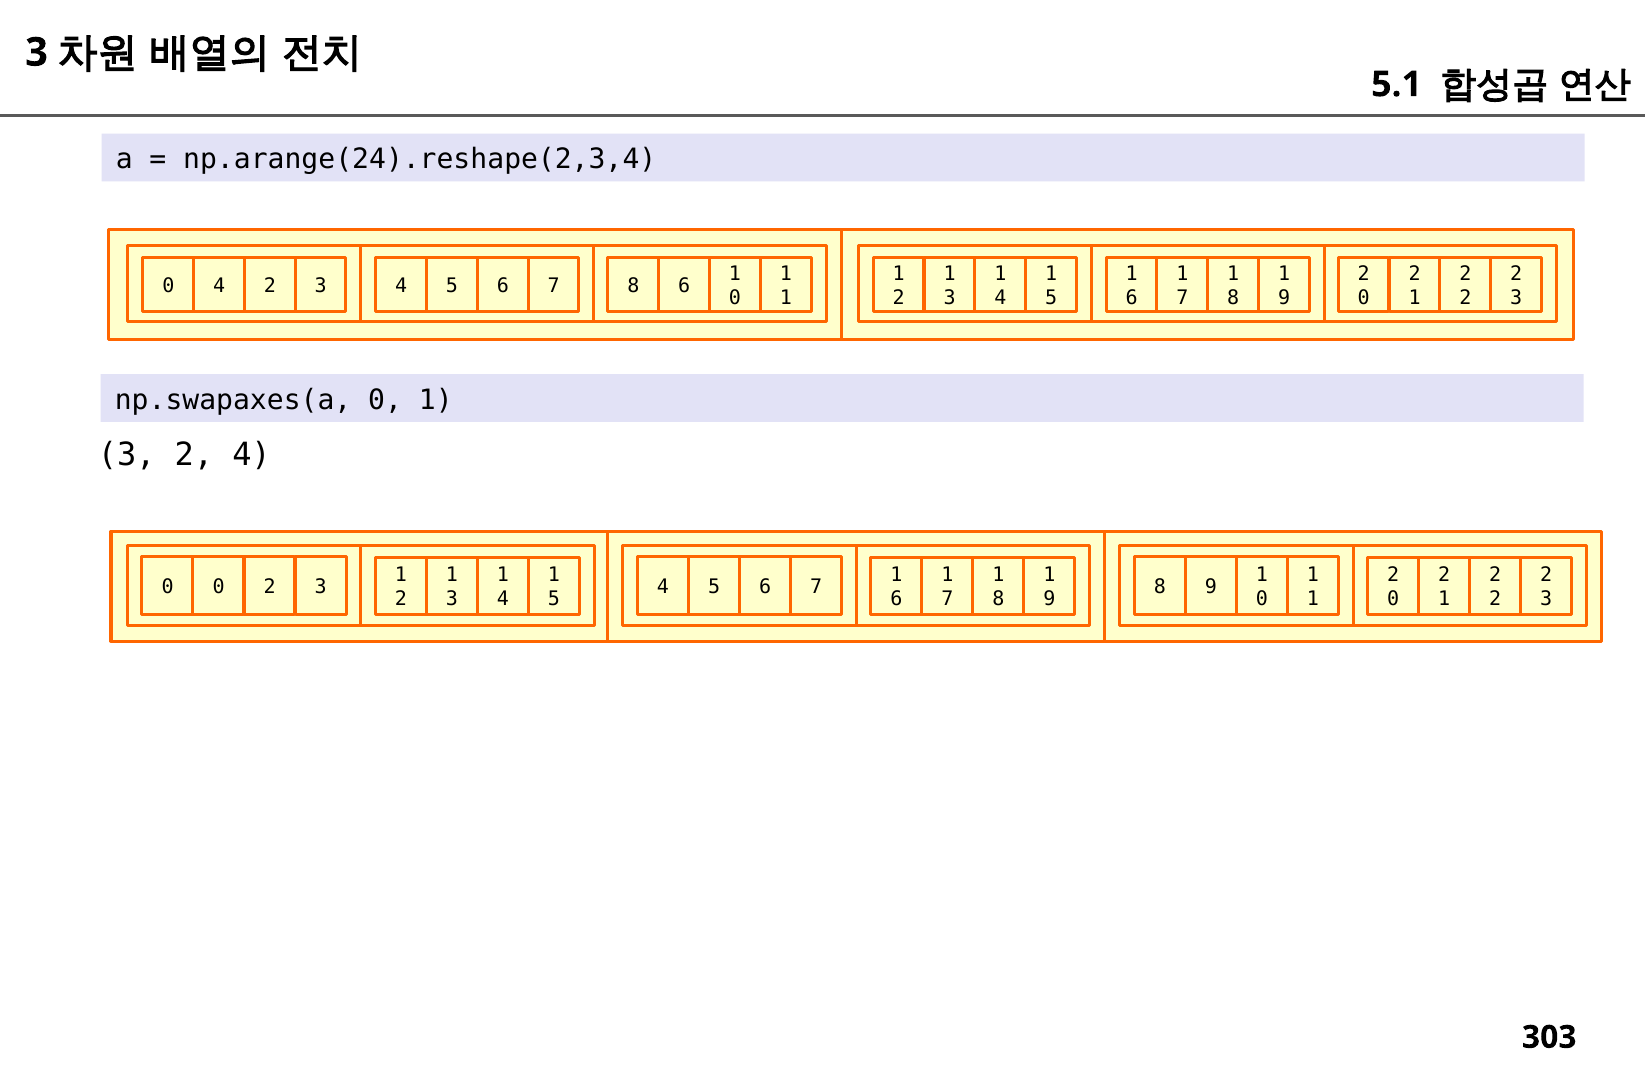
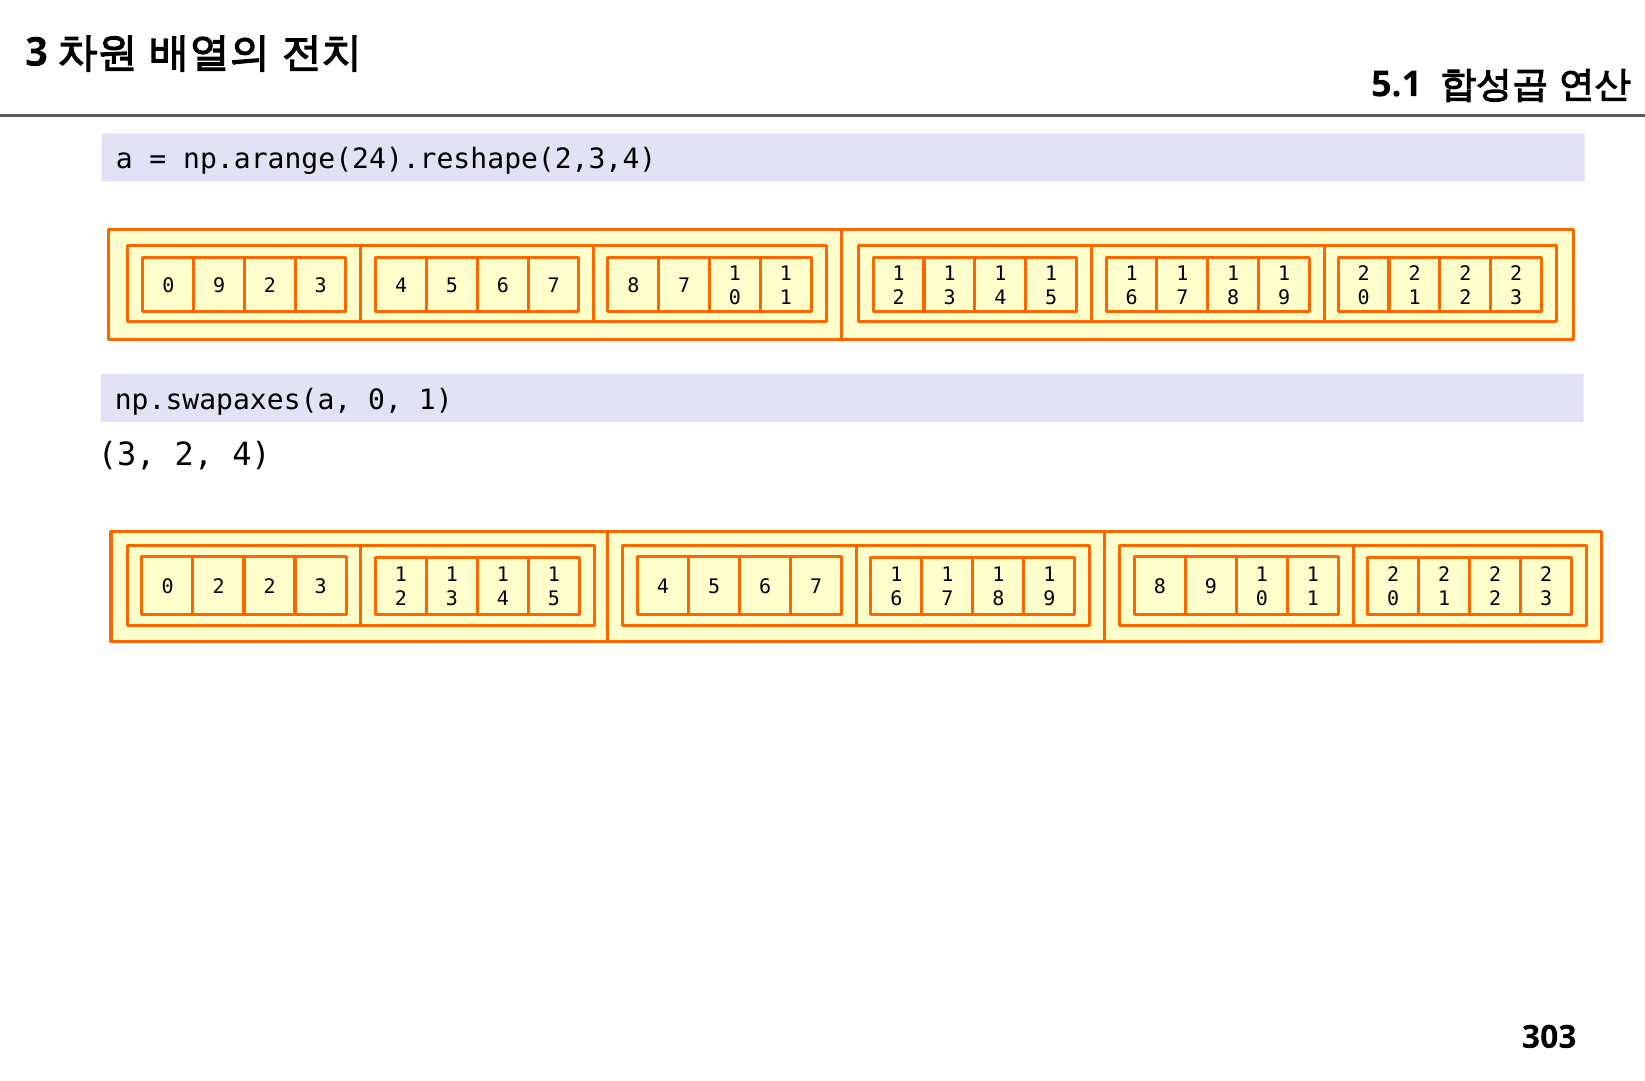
0 4: 4 -> 9
8 6: 6 -> 7
0 at (219, 587): 0 -> 2
